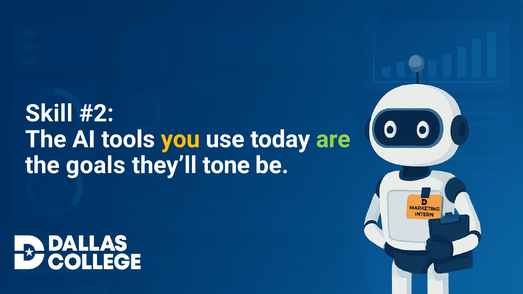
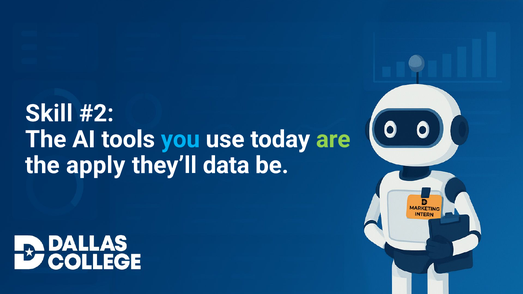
you colour: yellow -> light blue
goals: goals -> apply
tone: tone -> data
